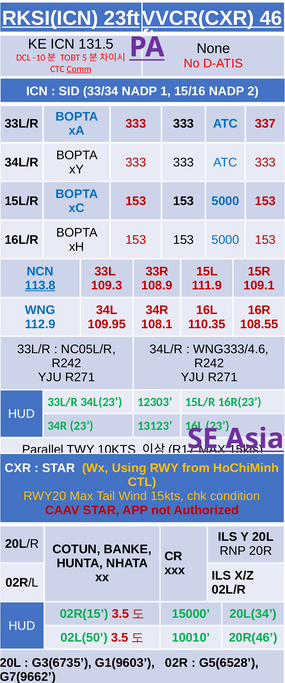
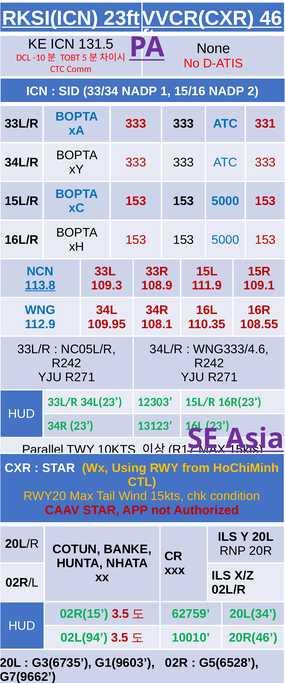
Comm underline: present -> none
337: 337 -> 331
15000: 15000 -> 62759
02L(50: 02L(50 -> 02L(94
